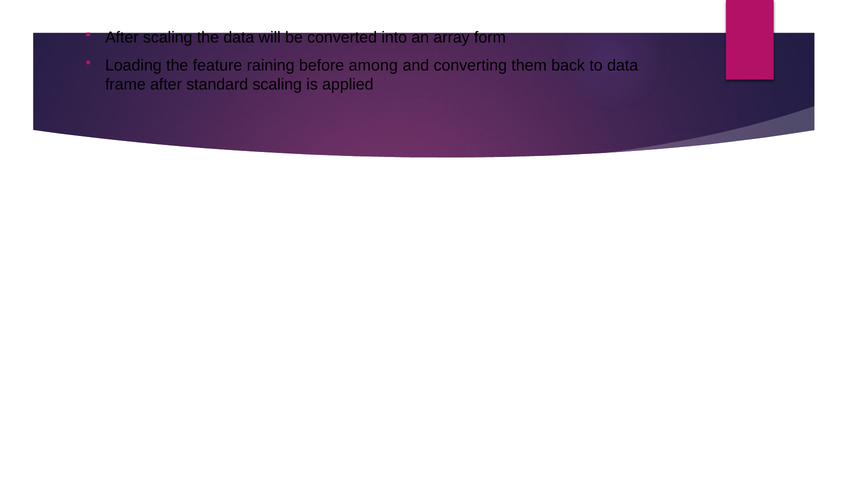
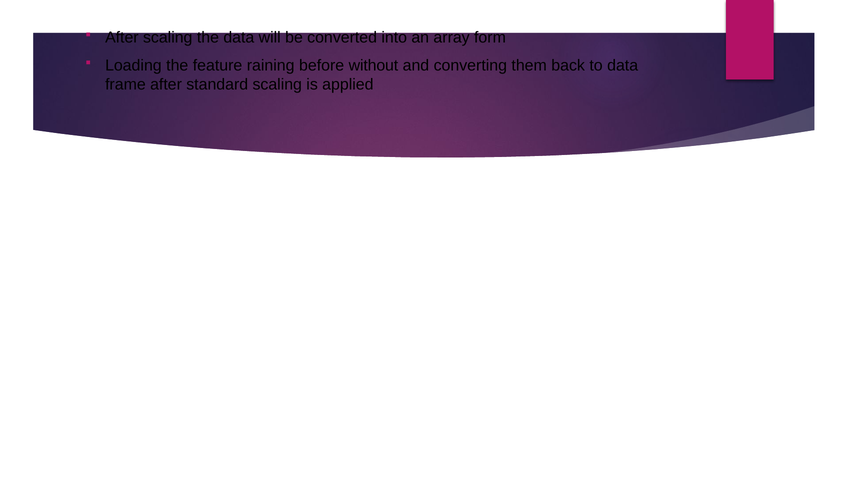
among: among -> without
